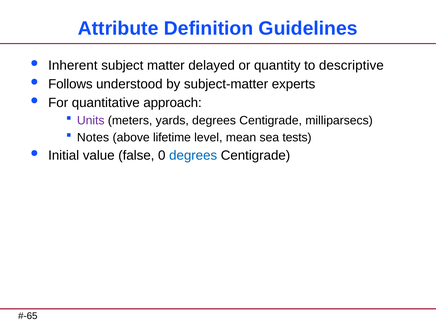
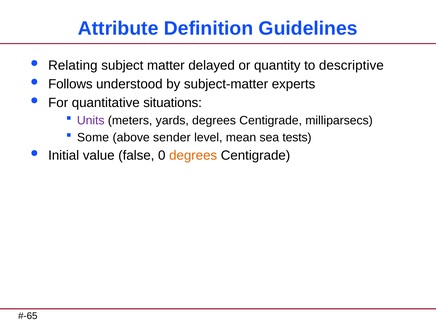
Inherent: Inherent -> Relating
approach: approach -> situations
Notes: Notes -> Some
lifetime: lifetime -> sender
degrees at (193, 155) colour: blue -> orange
